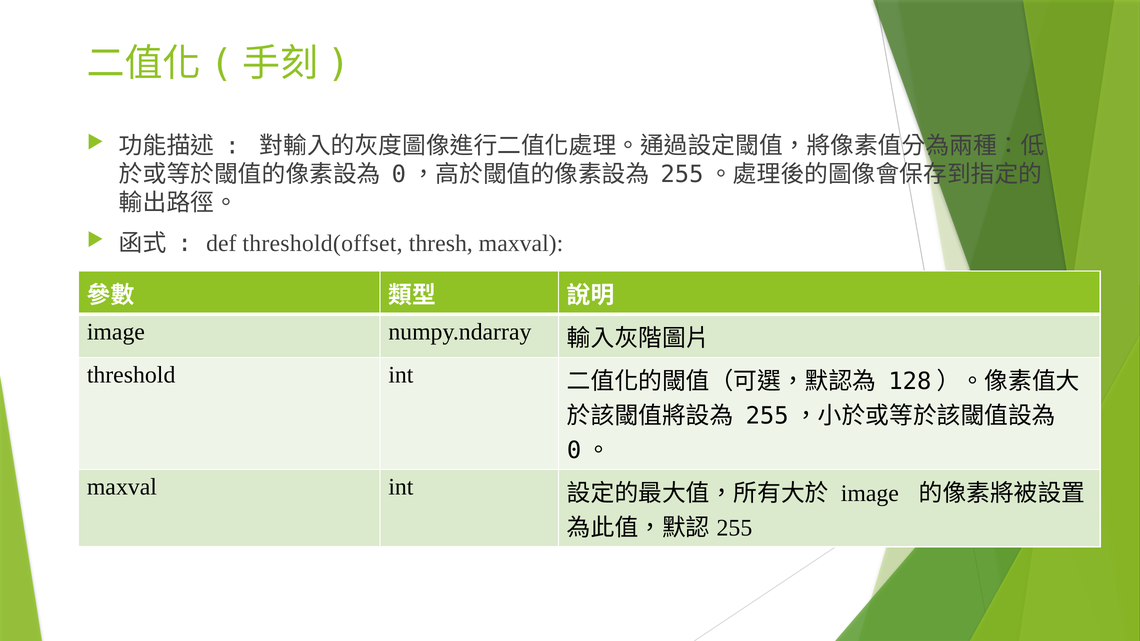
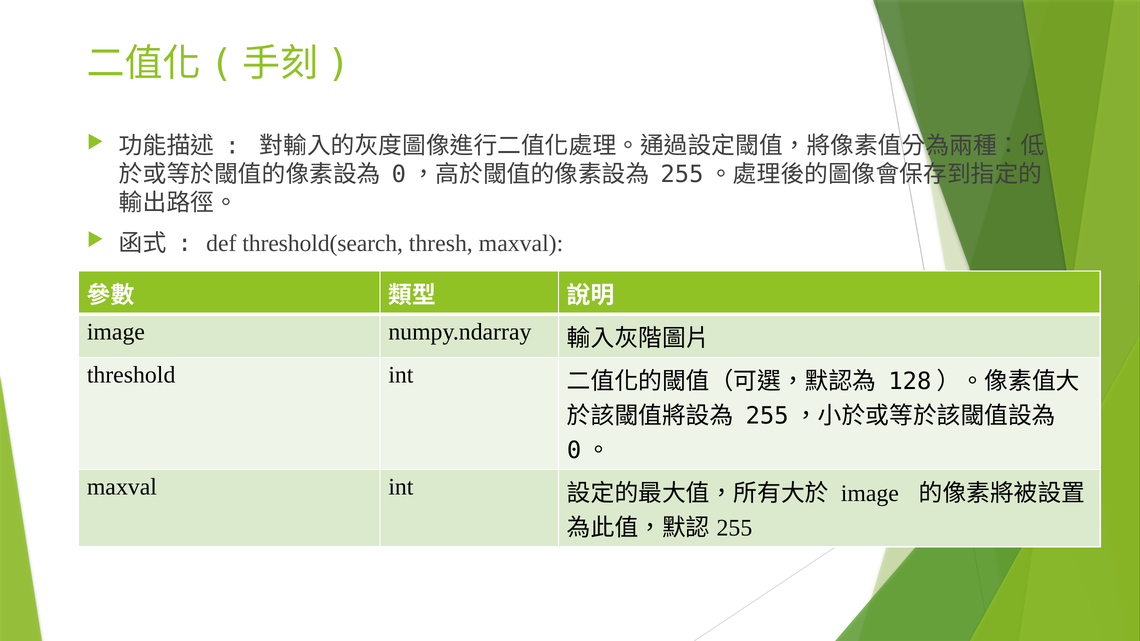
threshold(offset: threshold(offset -> threshold(search
